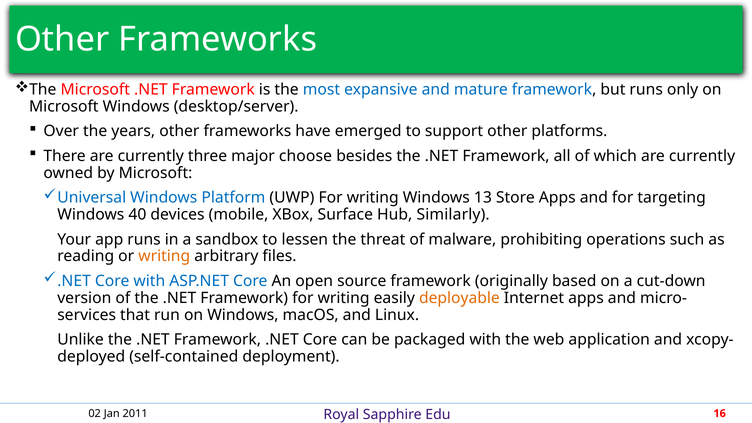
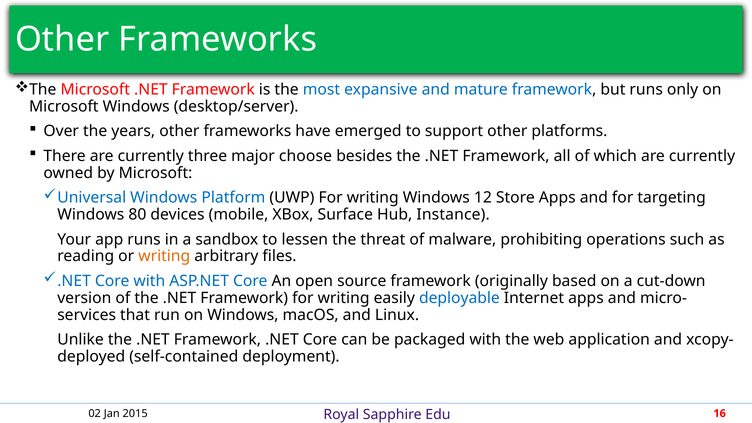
13: 13 -> 12
40: 40 -> 80
Similarly: Similarly -> Instance
deployable colour: orange -> blue
2011: 2011 -> 2015
